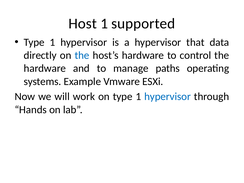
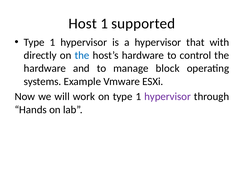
data: data -> with
paths: paths -> block
hypervisor at (168, 97) colour: blue -> purple
